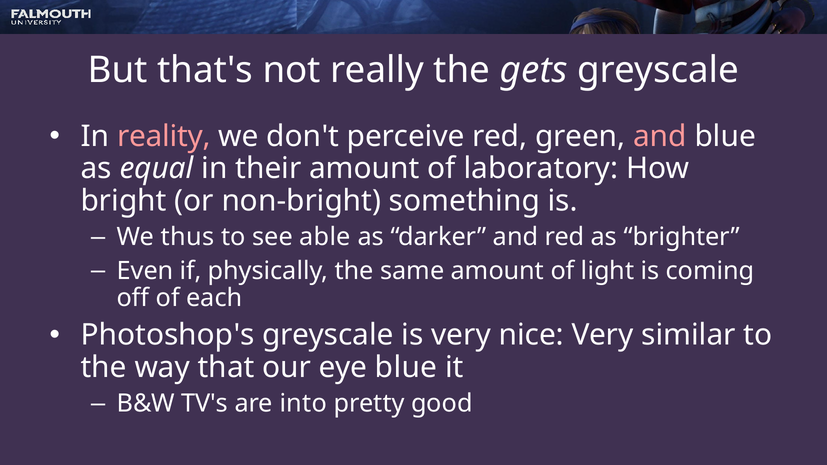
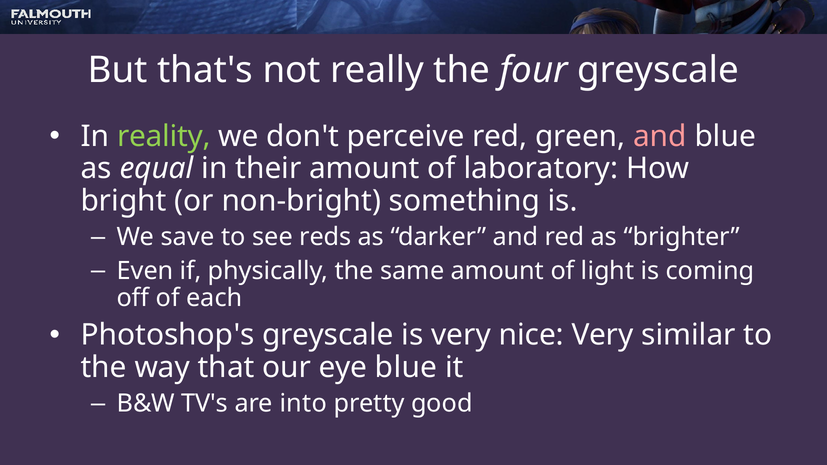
gets: gets -> four
reality colour: pink -> light green
thus: thus -> save
able: able -> reds
